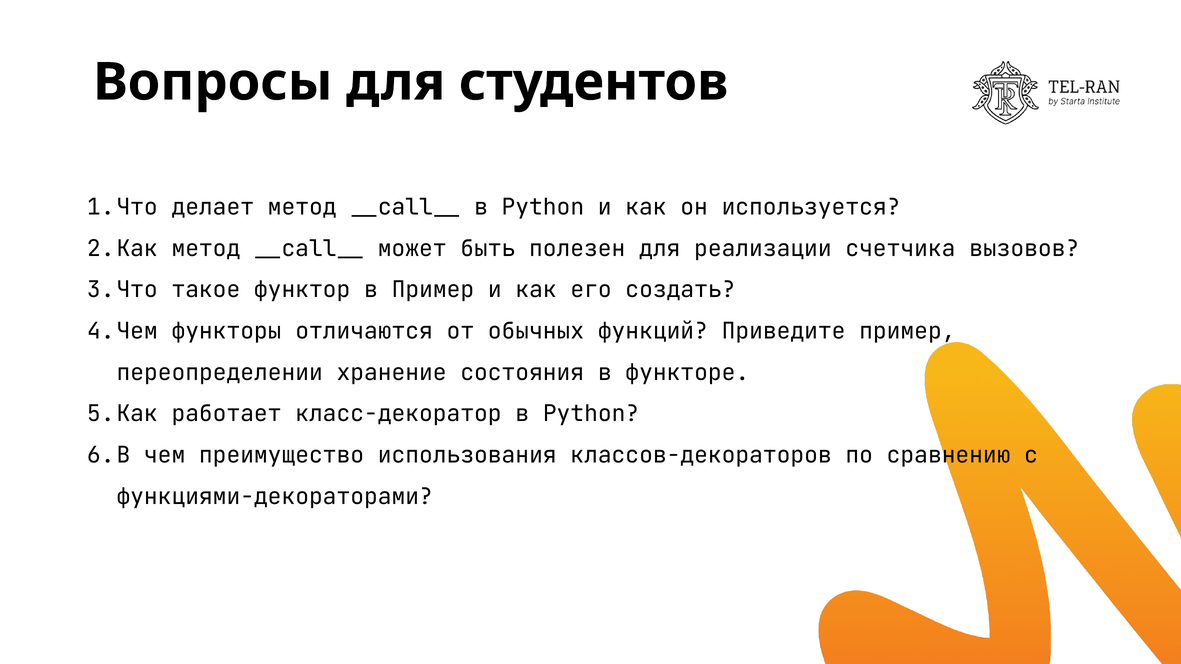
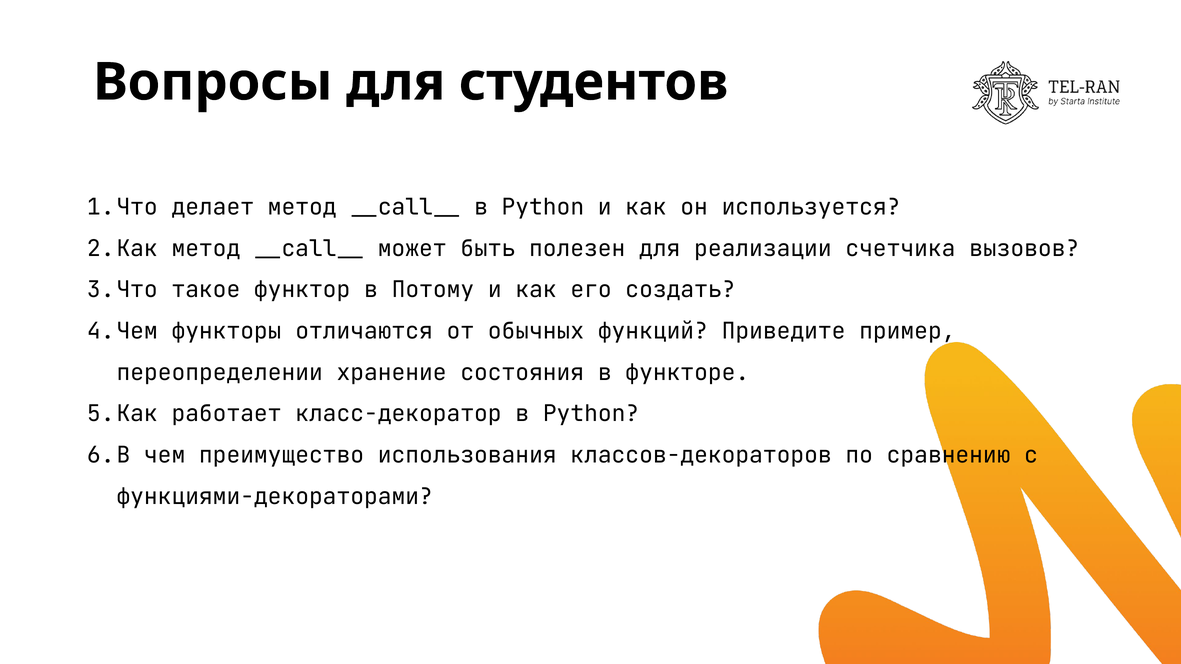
в Пример: Пример -> Потому
